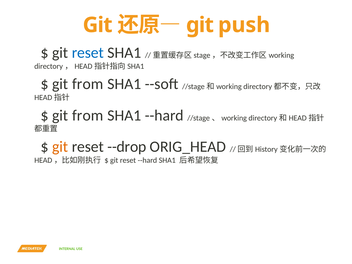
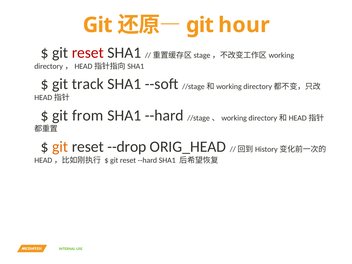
push: push -> hour
reset at (88, 53) colour: blue -> red
from at (88, 84): from -> track
